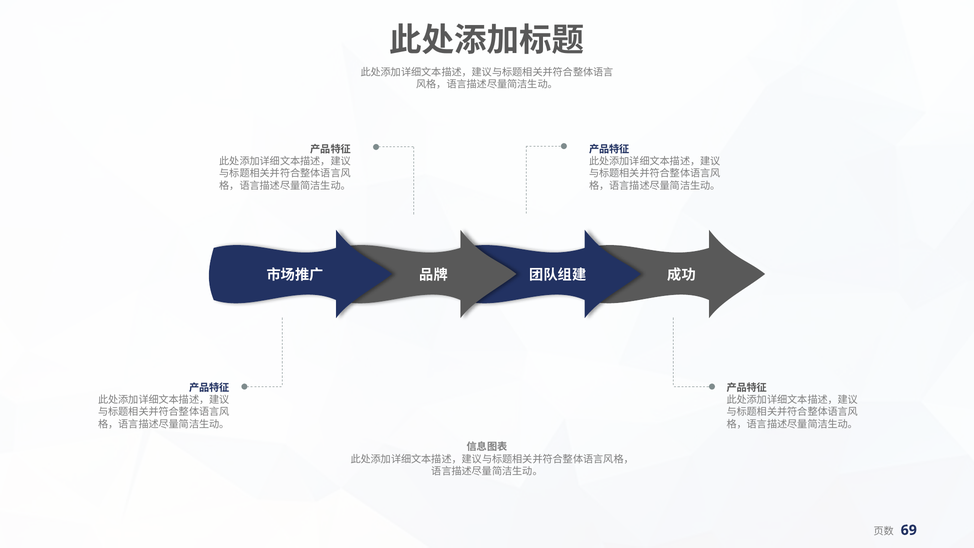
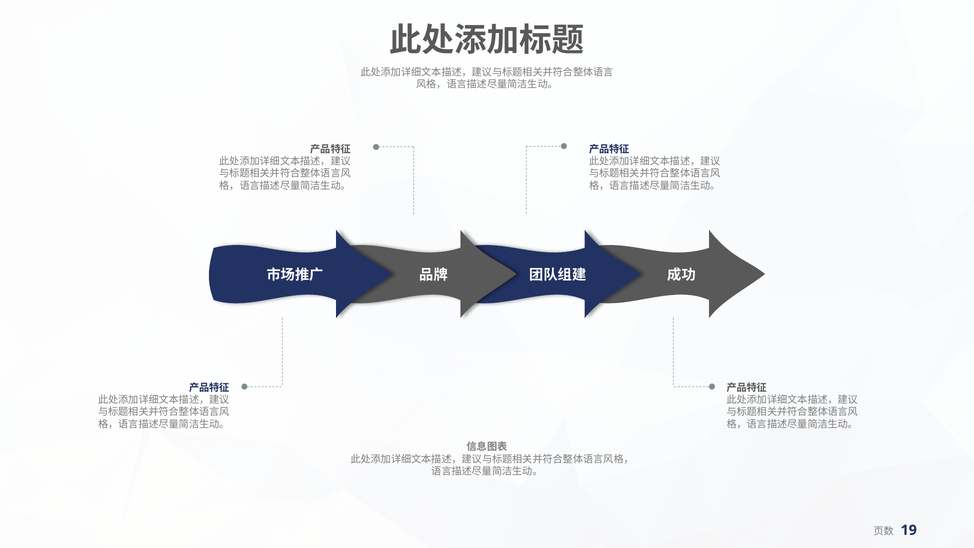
69: 69 -> 19
